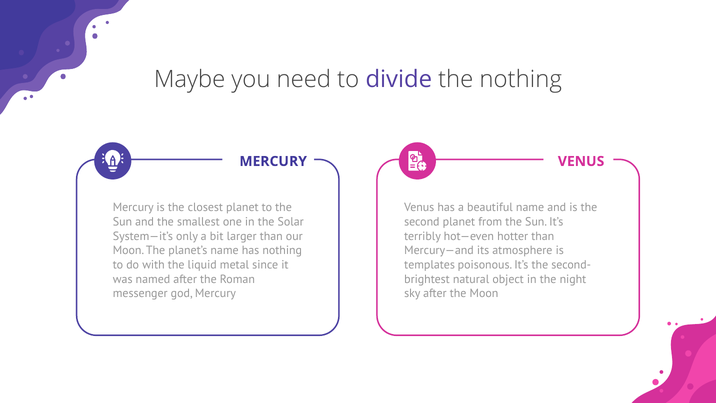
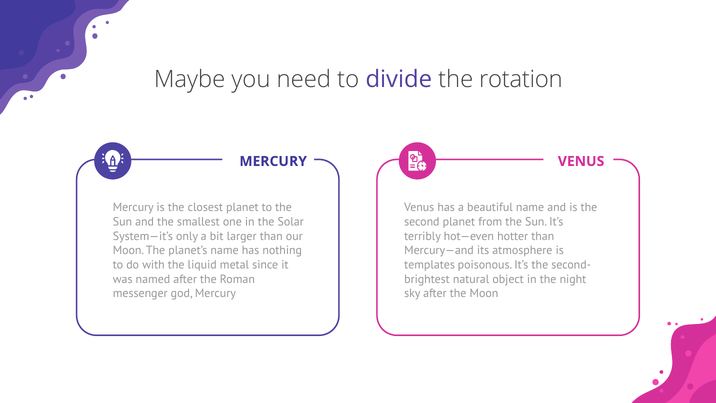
the nothing: nothing -> rotation
